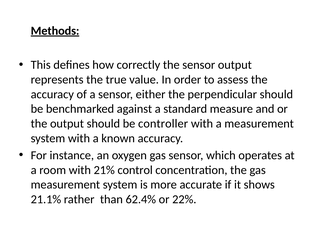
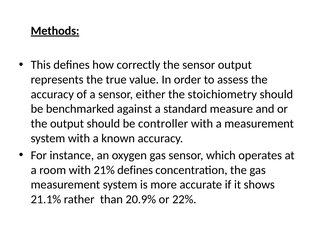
perpendicular: perpendicular -> stoichiometry
21% control: control -> defines
62.4%: 62.4% -> 20.9%
